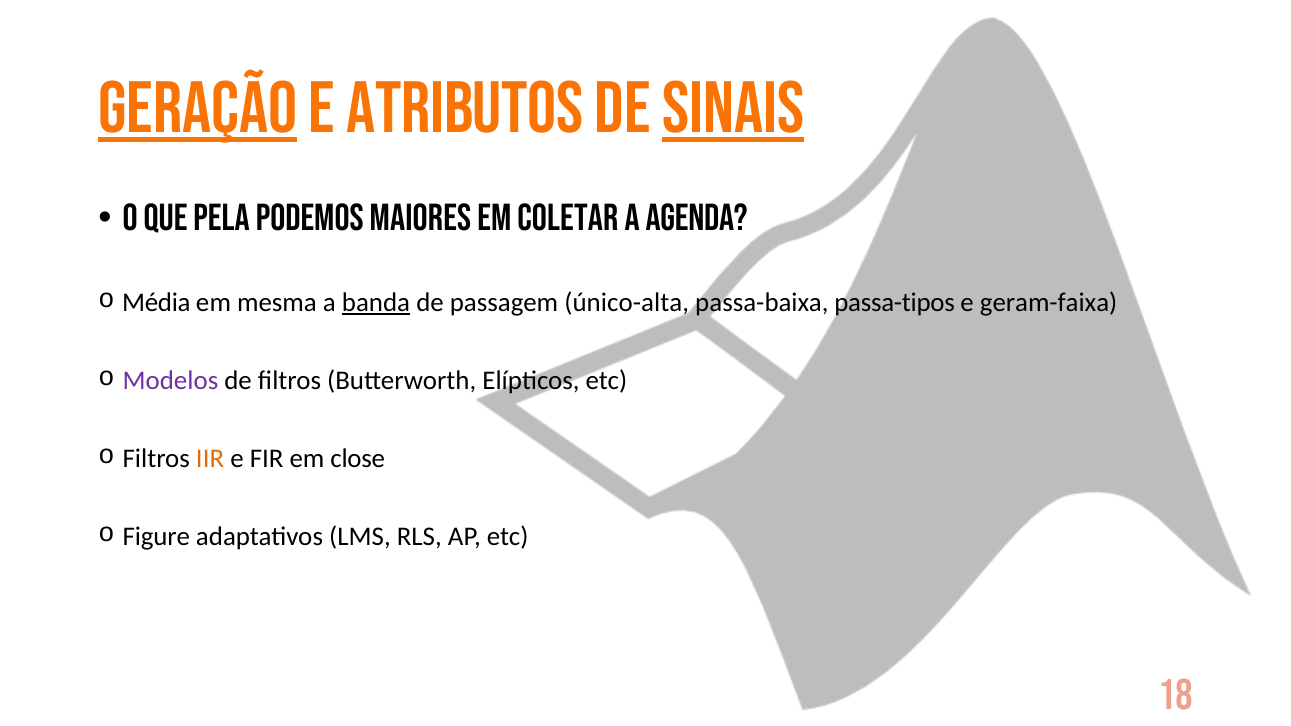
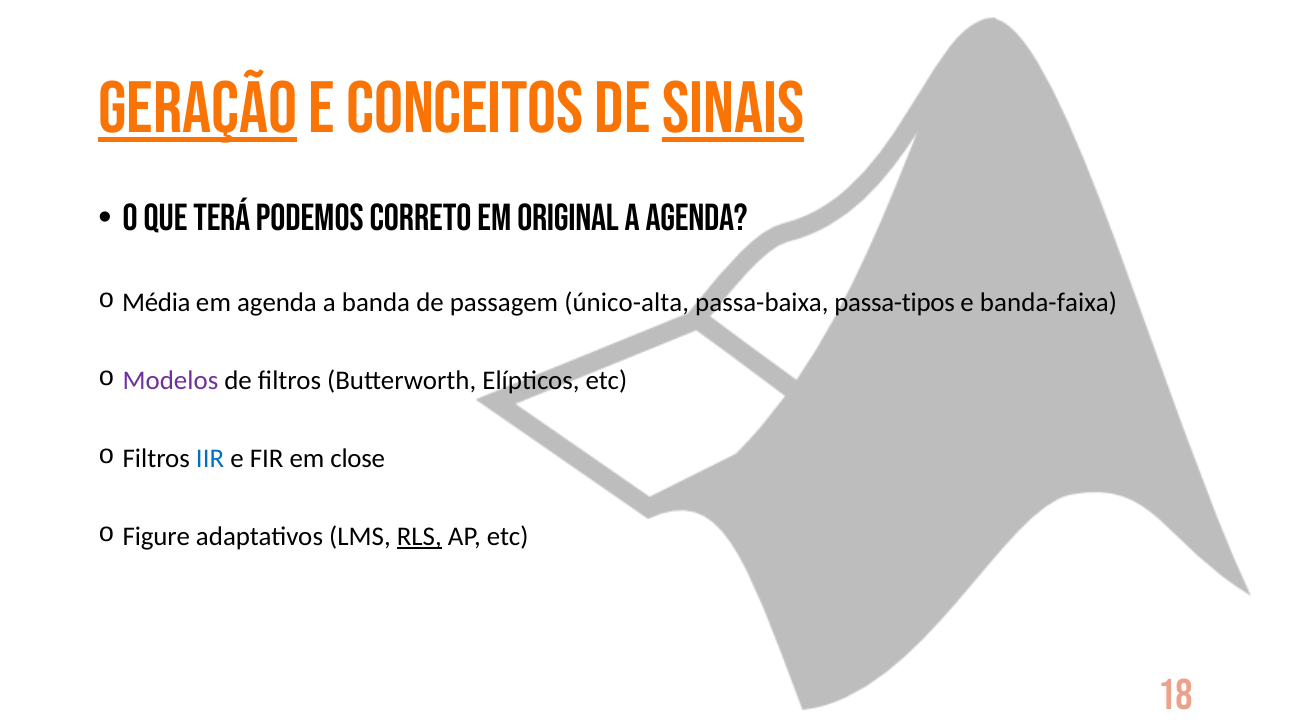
Atributos: Atributos -> Conceitos
pela: pela -> terá
maiores: maiores -> correto
coletar: coletar -> original
em mesma: mesma -> agenda
banda underline: present -> none
geram-faixa: geram-faixa -> banda-faixa
IIR colour: orange -> blue
RLS underline: none -> present
